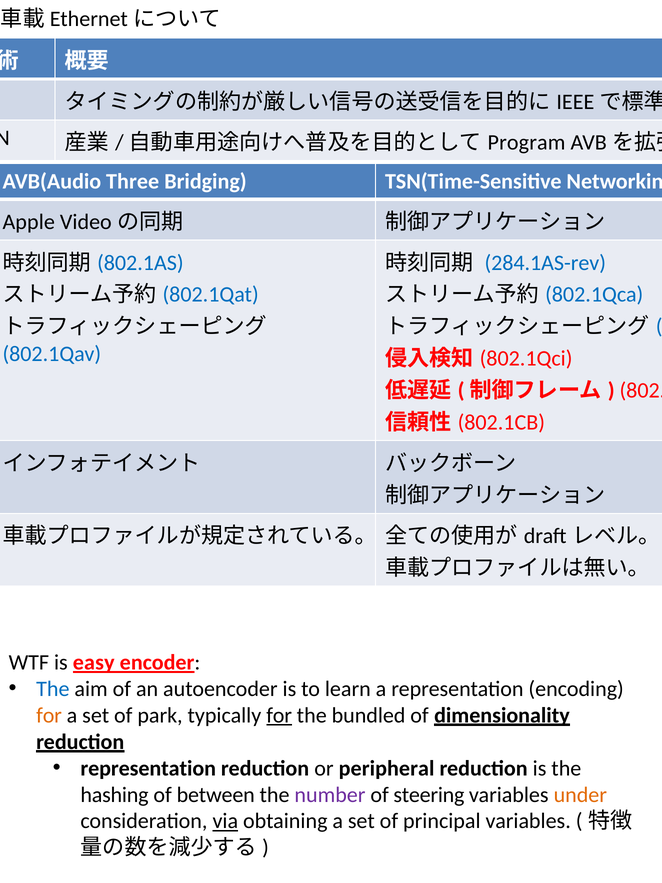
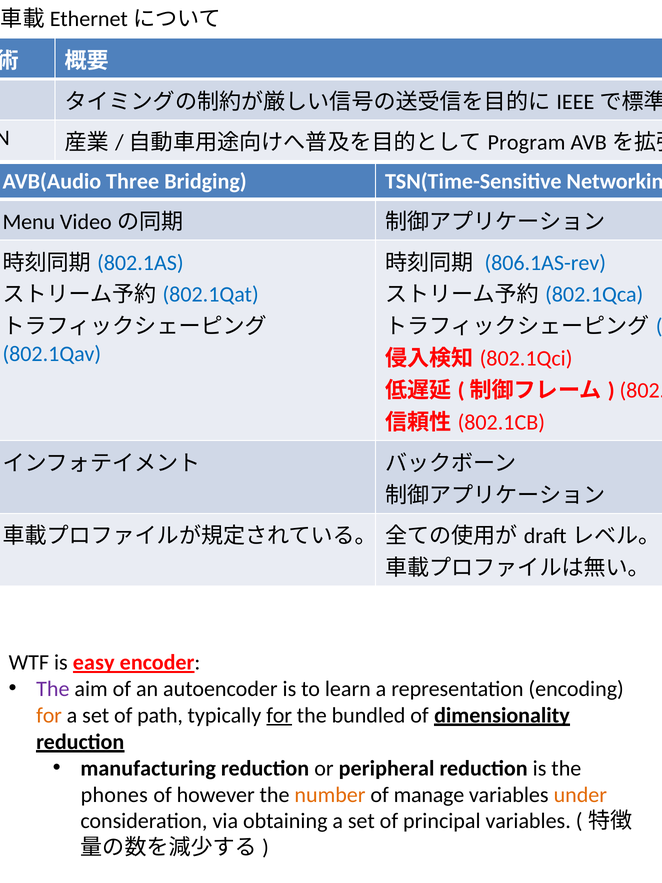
Apple: Apple -> Menu
284.1AS-rev: 284.1AS-rev -> 806.1AS-rev
The at (53, 688) colour: blue -> purple
park: park -> path
representation at (148, 768): representation -> manufacturing
hashing: hashing -> phones
between: between -> however
number colour: purple -> orange
steering: steering -> manage
via underline: present -> none
